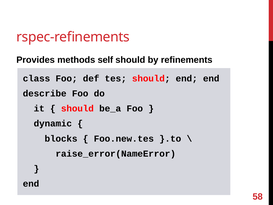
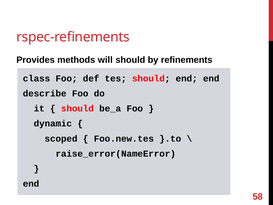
self: self -> will
blocks: blocks -> scoped
